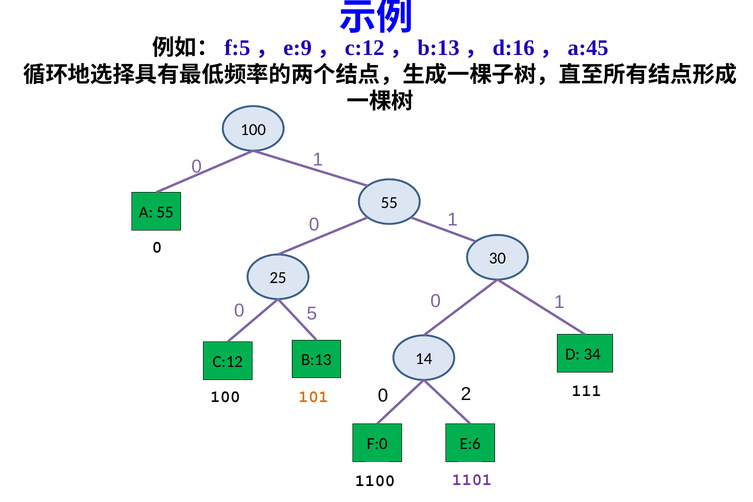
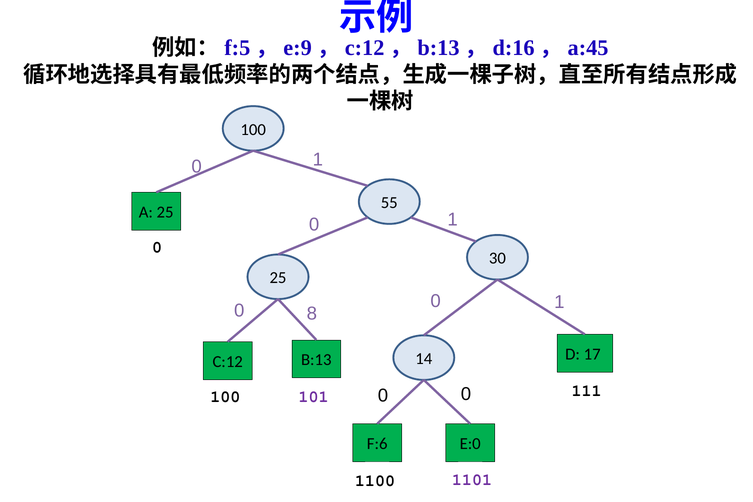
A 55: 55 -> 25
5: 5 -> 8
34: 34 -> 17
2 at (466, 394): 2 -> 0
101 colour: orange -> purple
F:0: F:0 -> F:6
E:6: E:6 -> E:0
